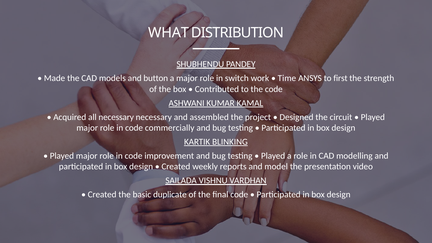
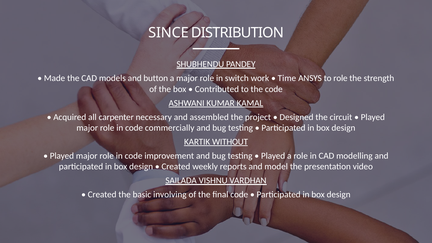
WHAT: WHAT -> SINCE
to first: first -> role
all necessary: necessary -> carpenter
BLINKING: BLINKING -> WITHOUT
duplicate: duplicate -> involving
